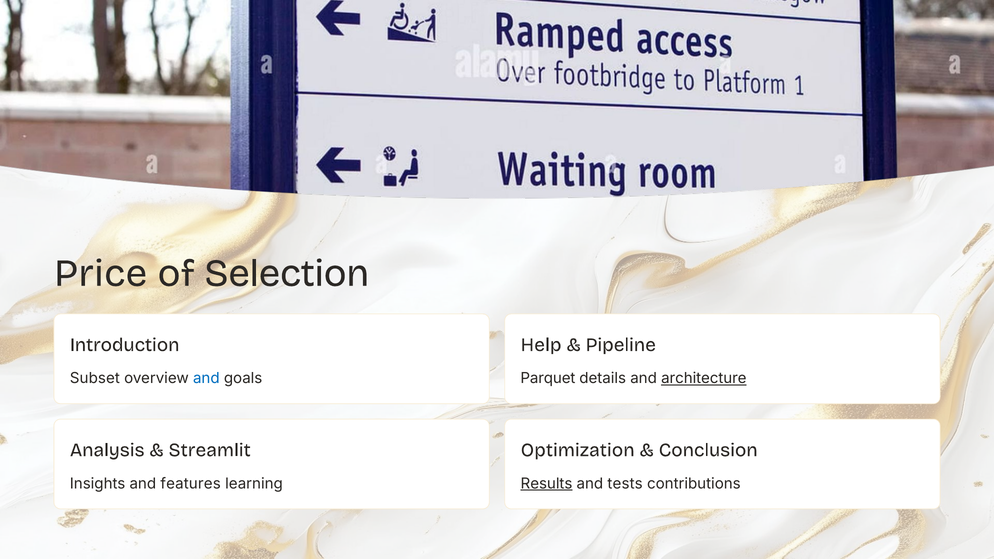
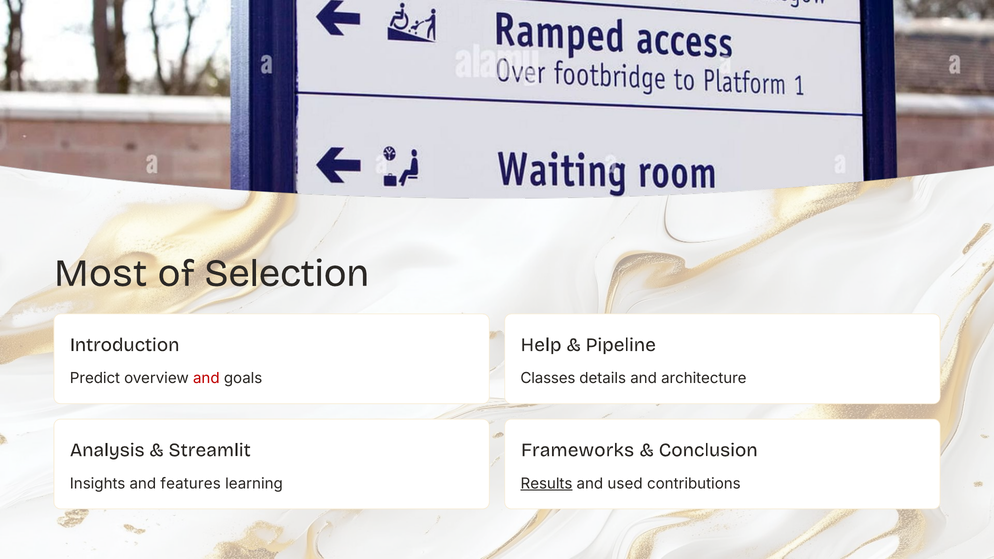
Price: Price -> Most
Subset: Subset -> Predict
and at (206, 378) colour: blue -> red
Parquet: Parquet -> Classes
architecture underline: present -> none
Optimization: Optimization -> Frameworks
tests: tests -> used
